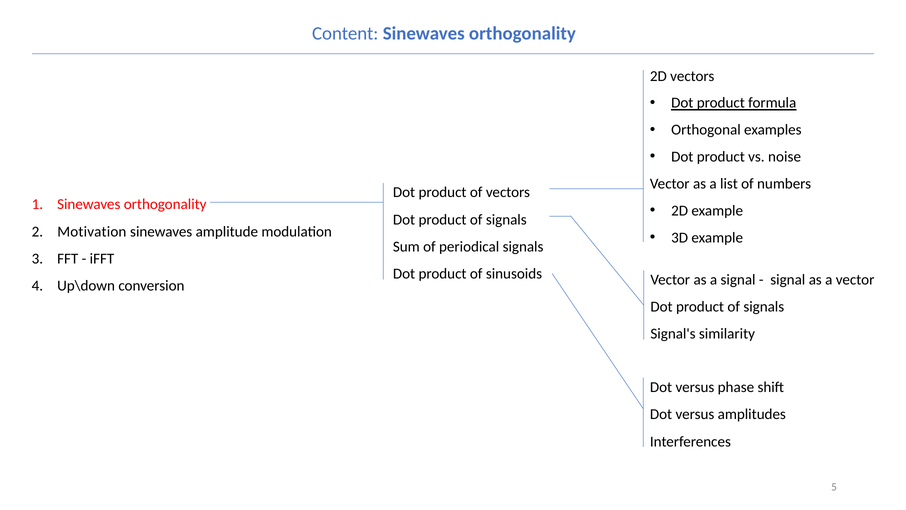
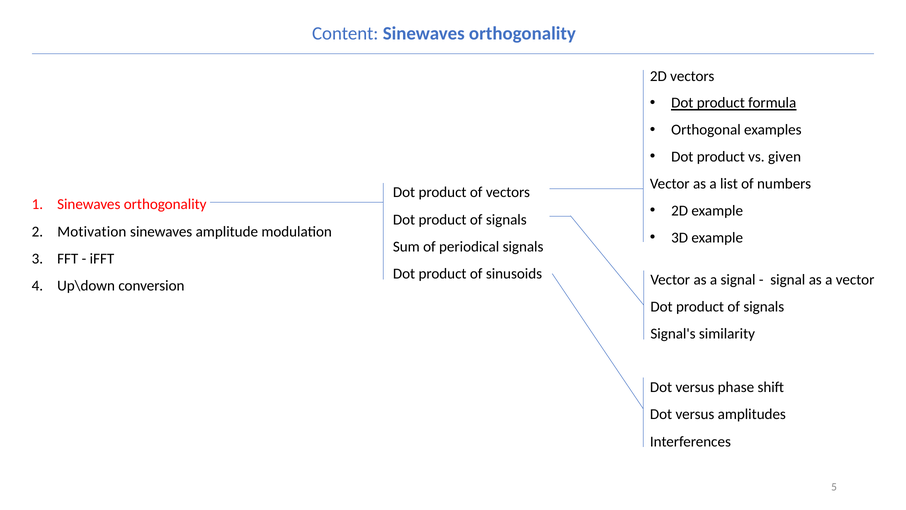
noise: noise -> given
